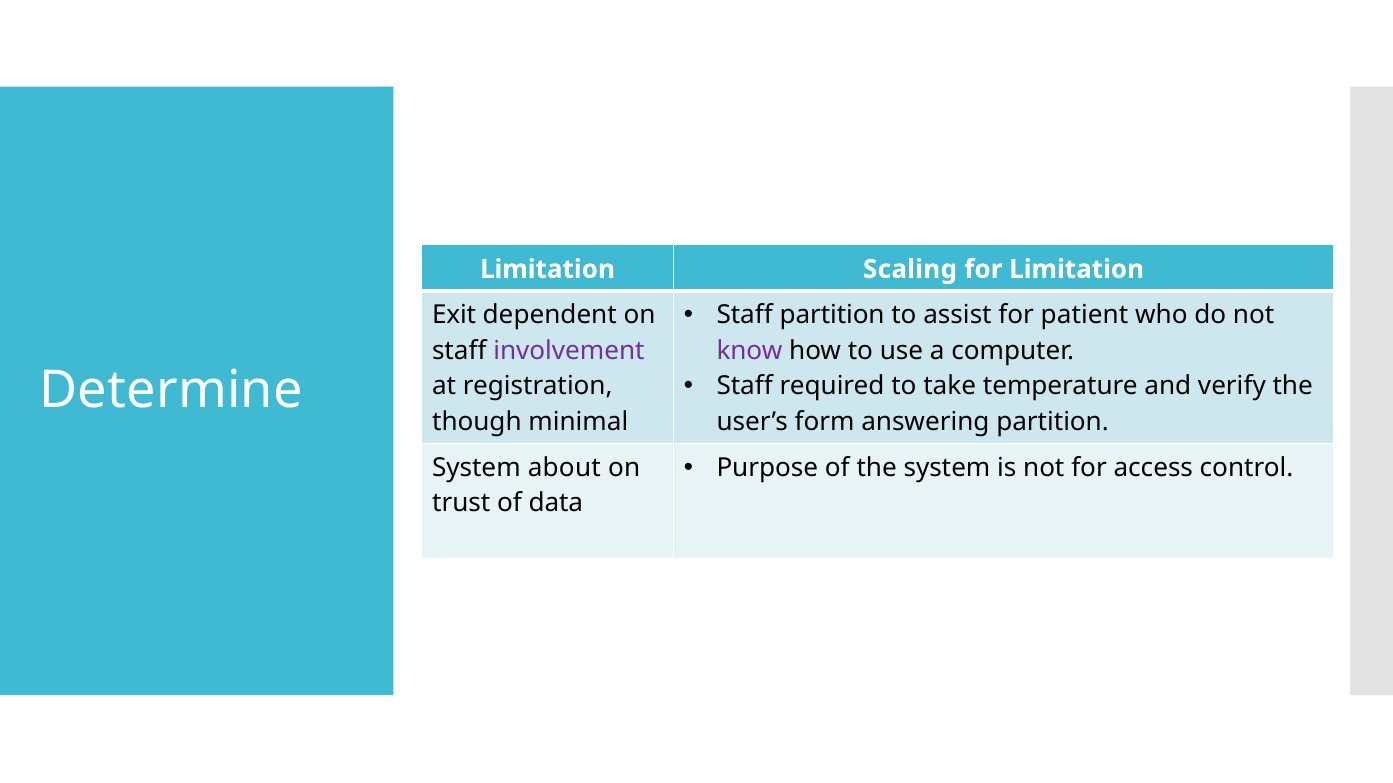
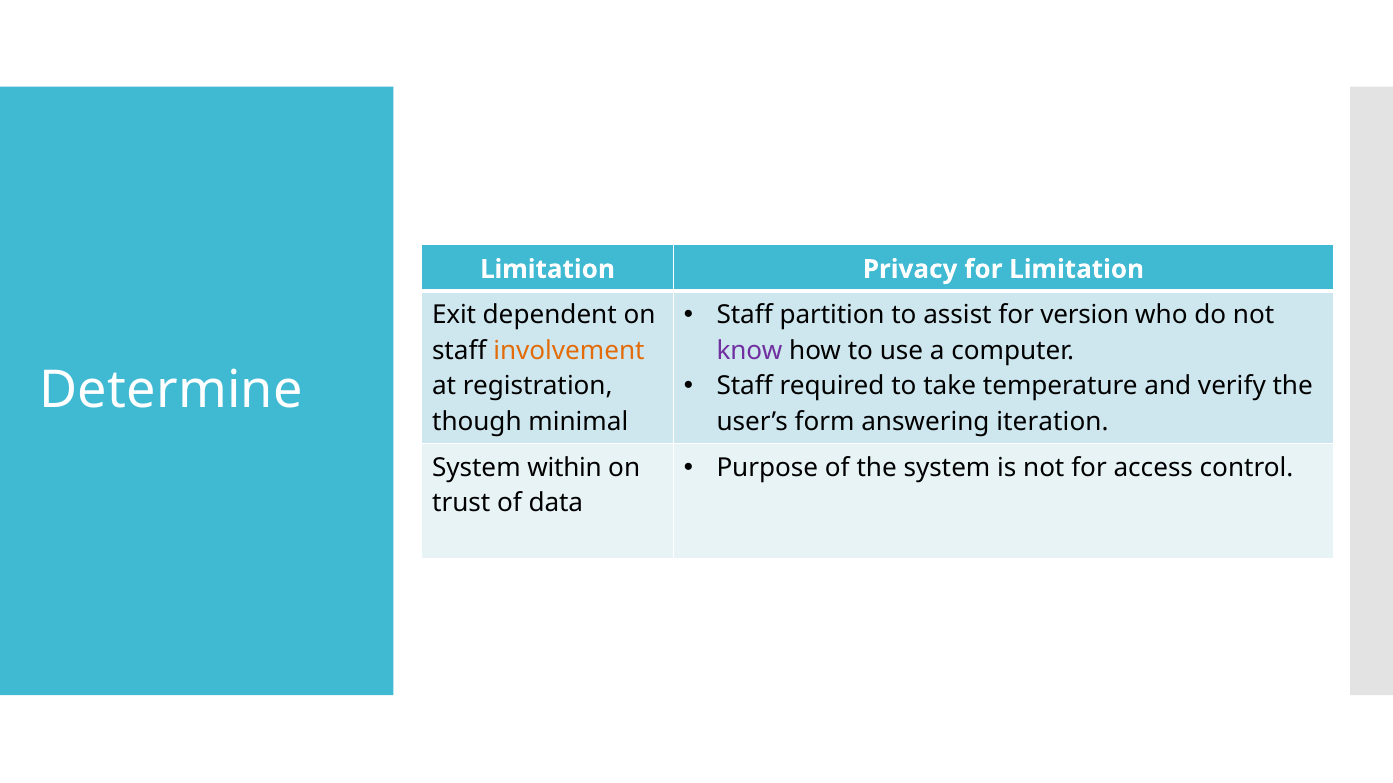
Scaling: Scaling -> Privacy
patient: patient -> version
involvement colour: purple -> orange
answering partition: partition -> iteration
about: about -> within
